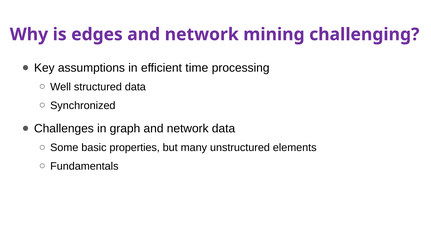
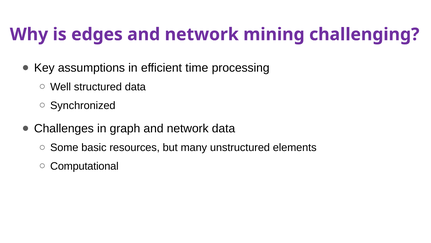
properties: properties -> resources
Fundamentals: Fundamentals -> Computational
